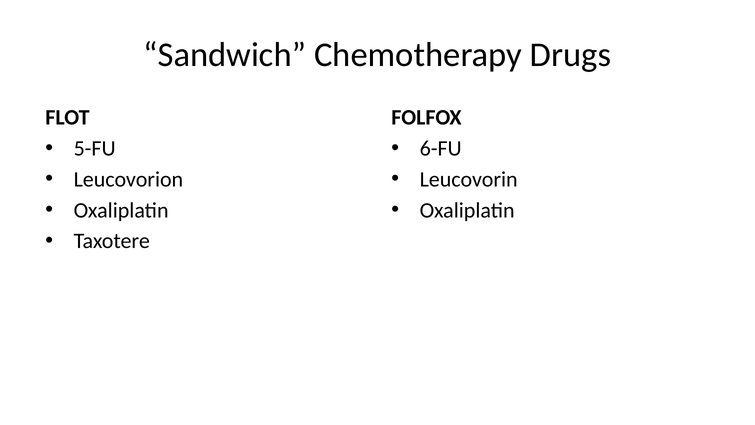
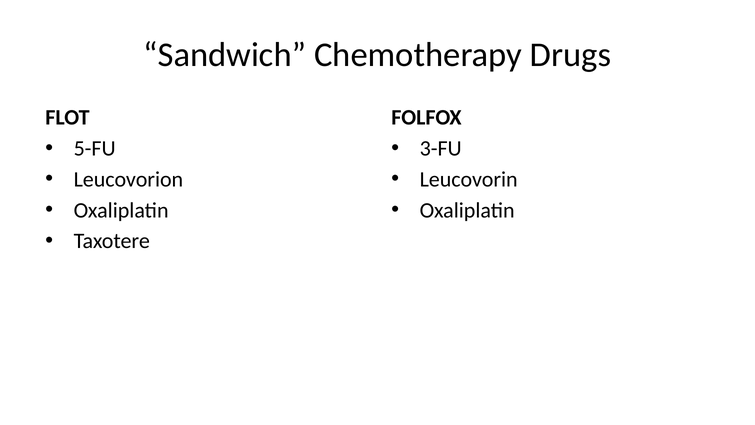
6-FU: 6-FU -> 3-FU
